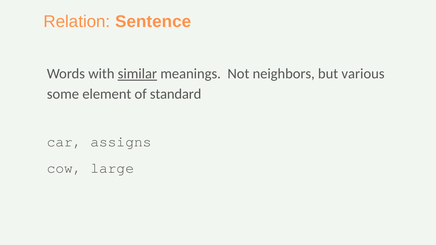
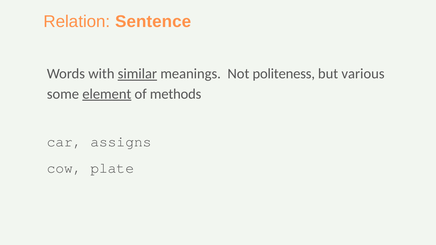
neighbors: neighbors -> politeness
element underline: none -> present
standard: standard -> methods
large: large -> plate
